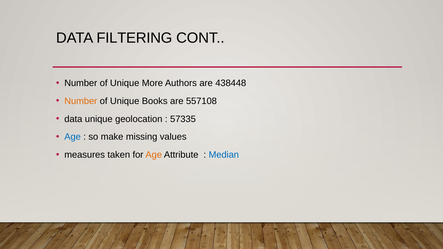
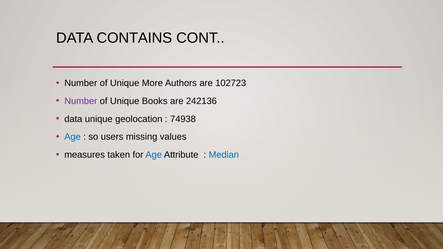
FILTERING: FILTERING -> CONTAINS
438448: 438448 -> 102723
Number at (81, 101) colour: orange -> purple
557108: 557108 -> 242136
57335: 57335 -> 74938
make: make -> users
Age at (154, 155) colour: orange -> blue
